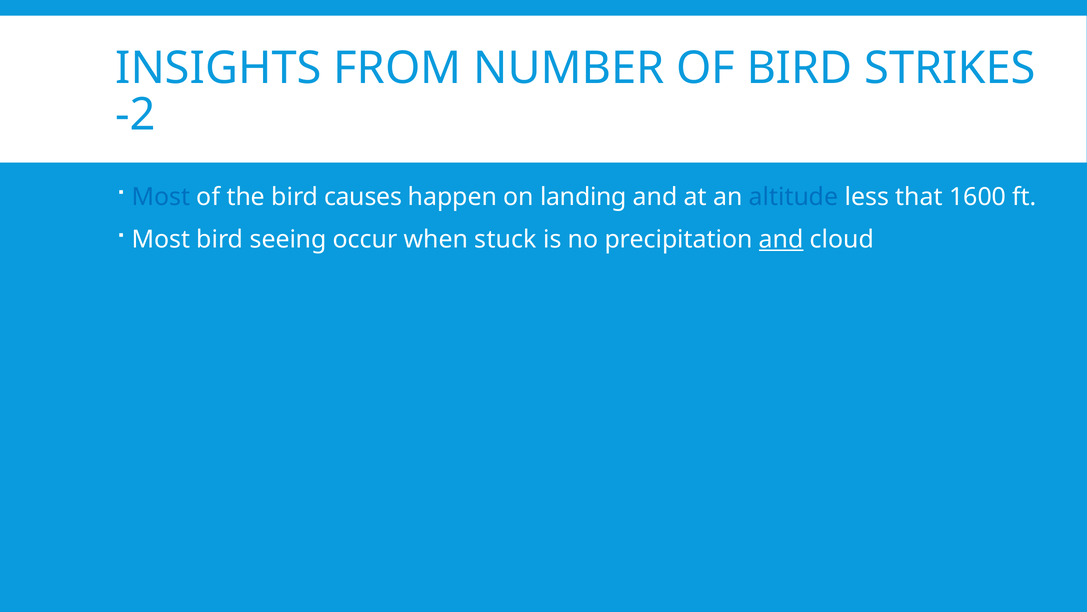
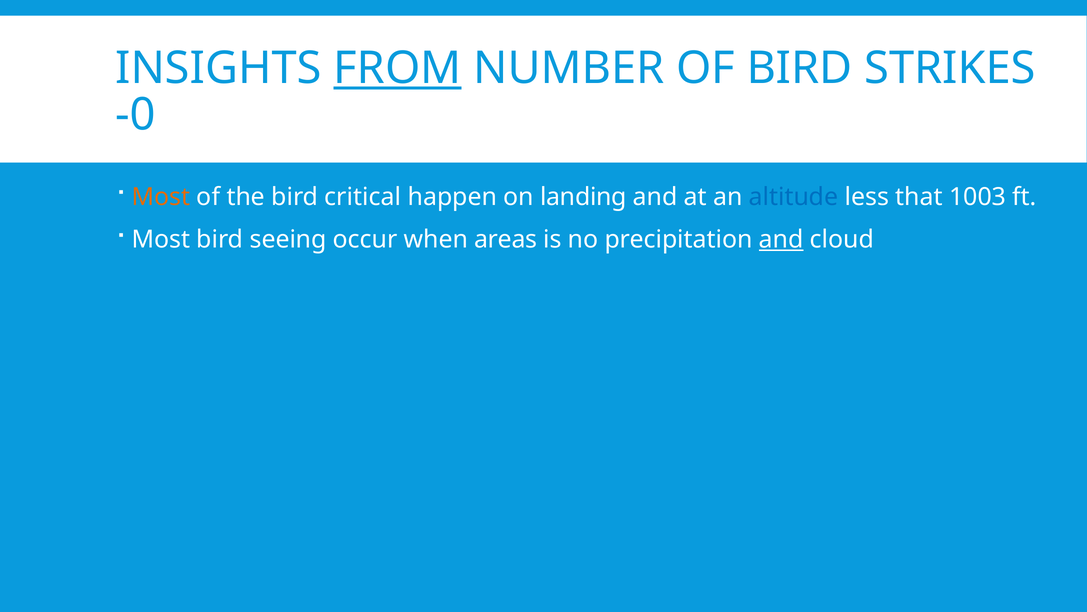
FROM underline: none -> present
-2: -2 -> -0
Most at (161, 197) colour: blue -> orange
causes: causes -> critical
1600: 1600 -> 1003
stuck: stuck -> areas
